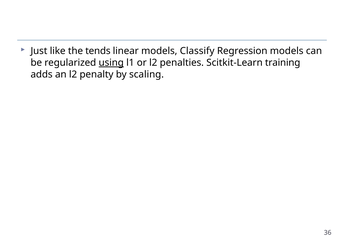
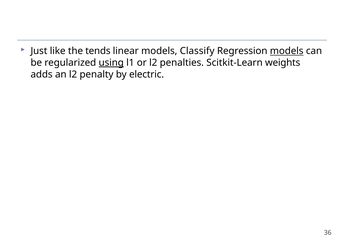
models at (287, 51) underline: none -> present
training: training -> weights
scaling: scaling -> electric
